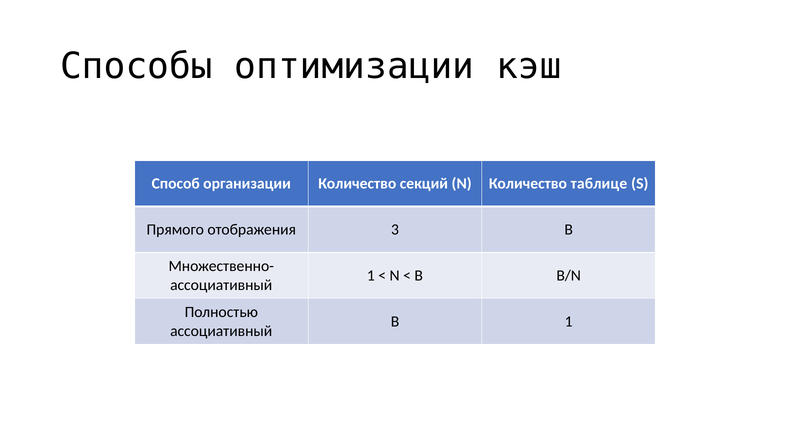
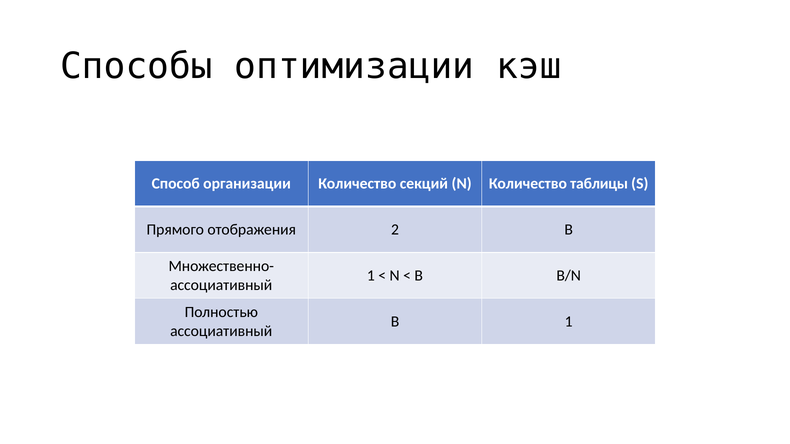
таблице: таблице -> таблицы
3: 3 -> 2
